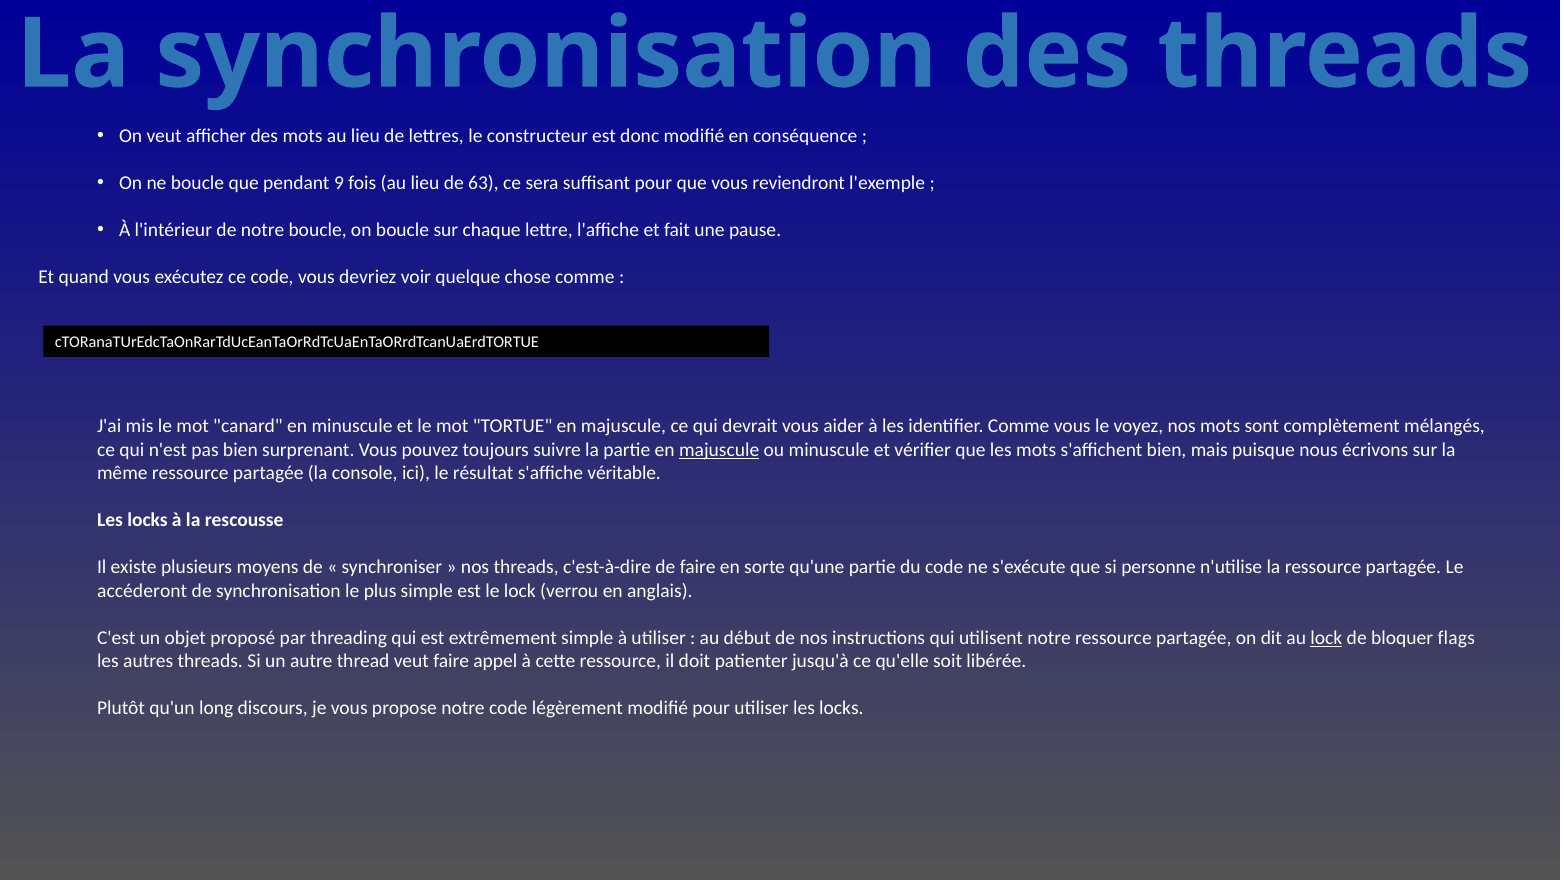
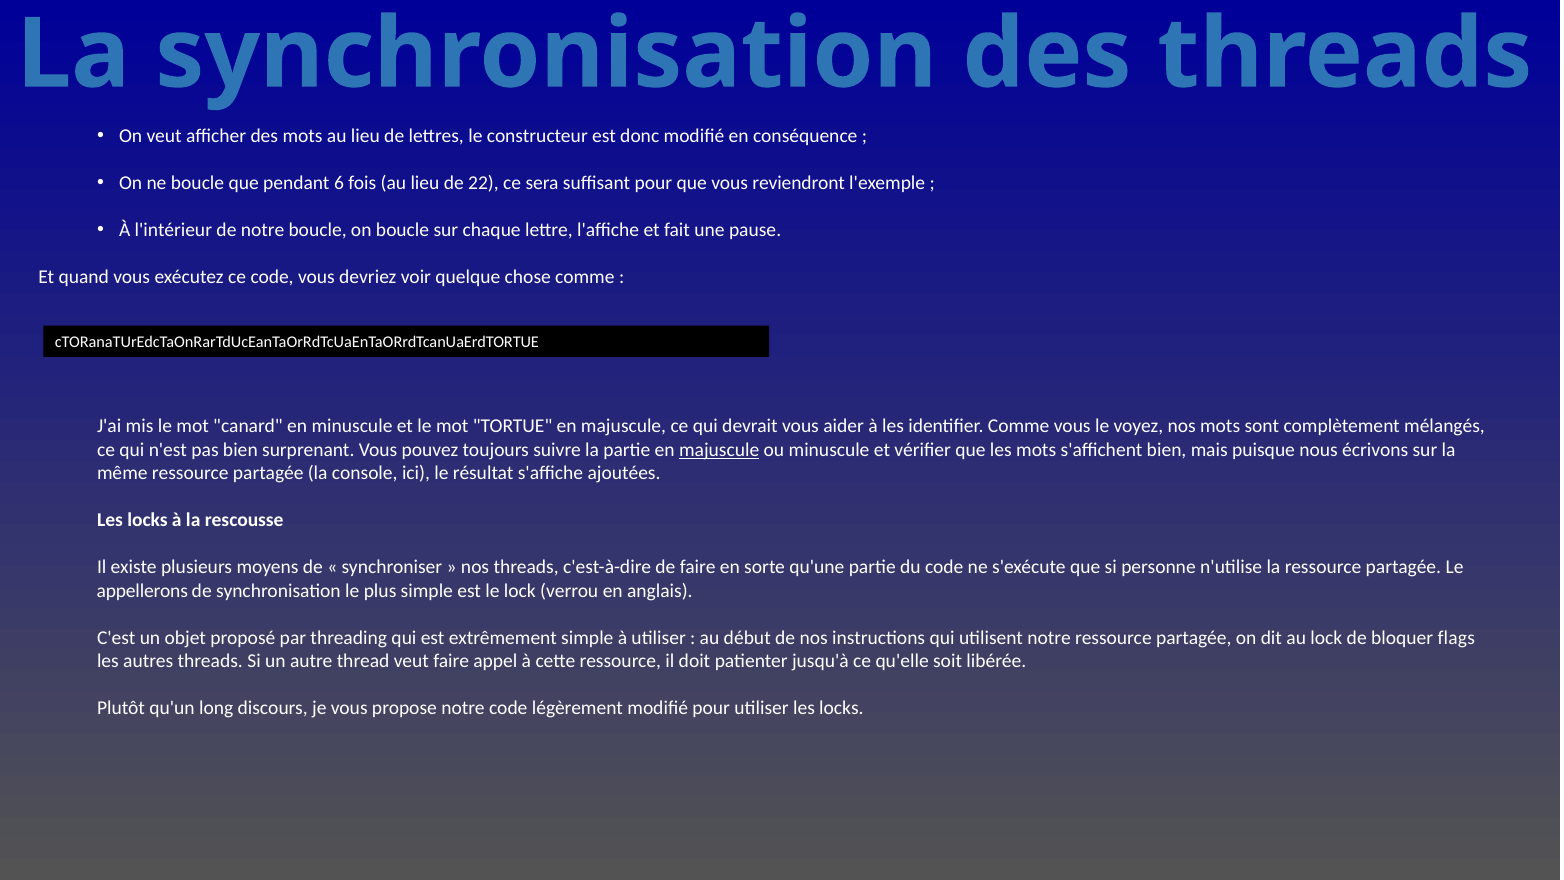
9: 9 -> 6
63: 63 -> 22
véritable: véritable -> ajoutées
accéderont: accéderont -> appellerons
lock at (1326, 638) underline: present -> none
